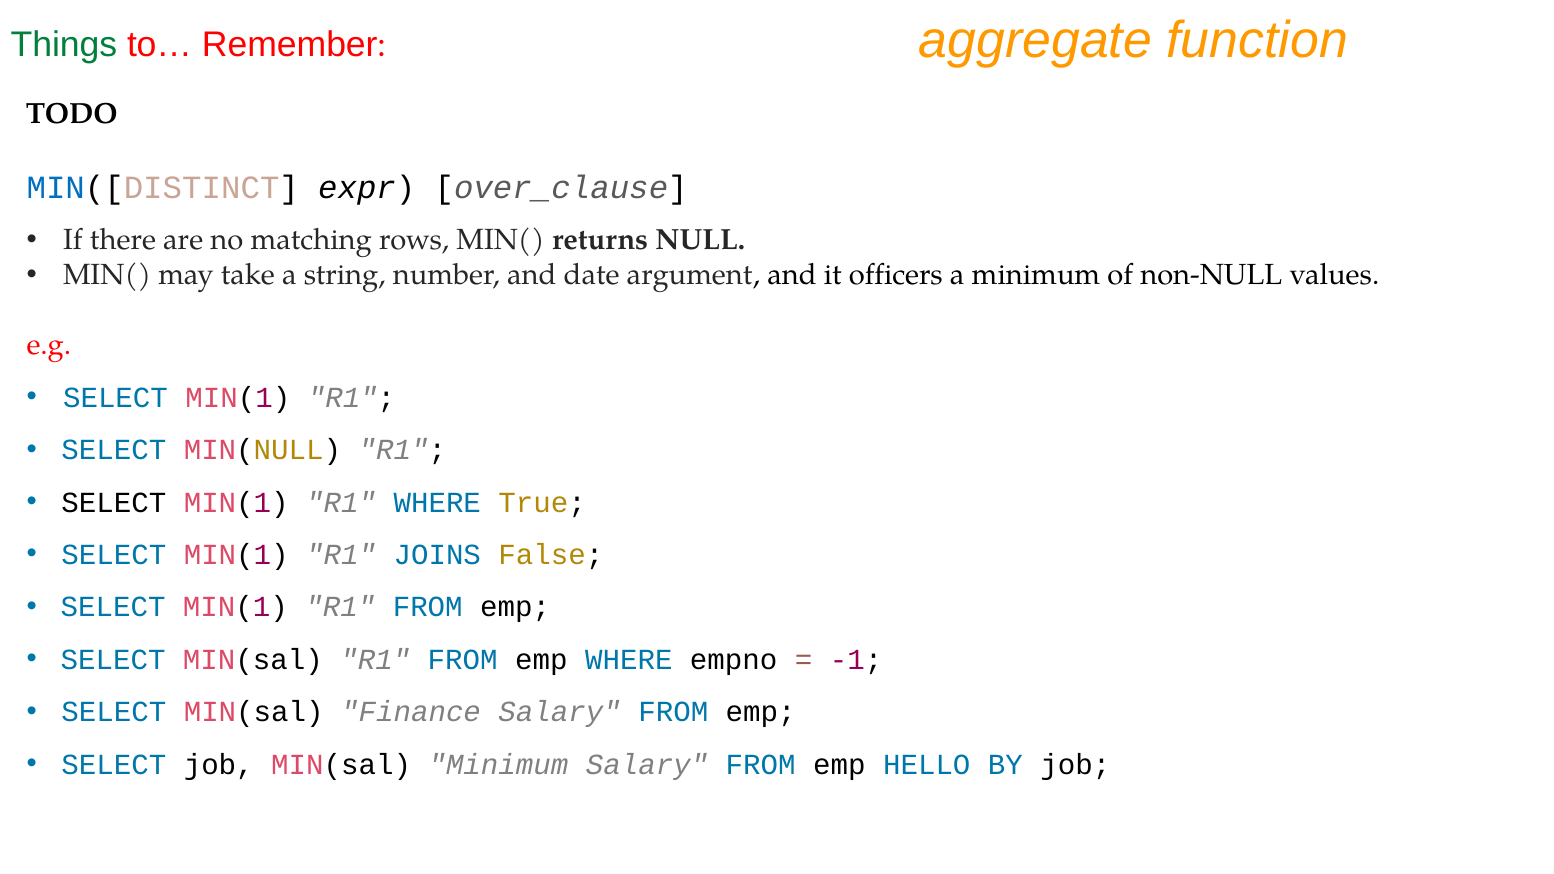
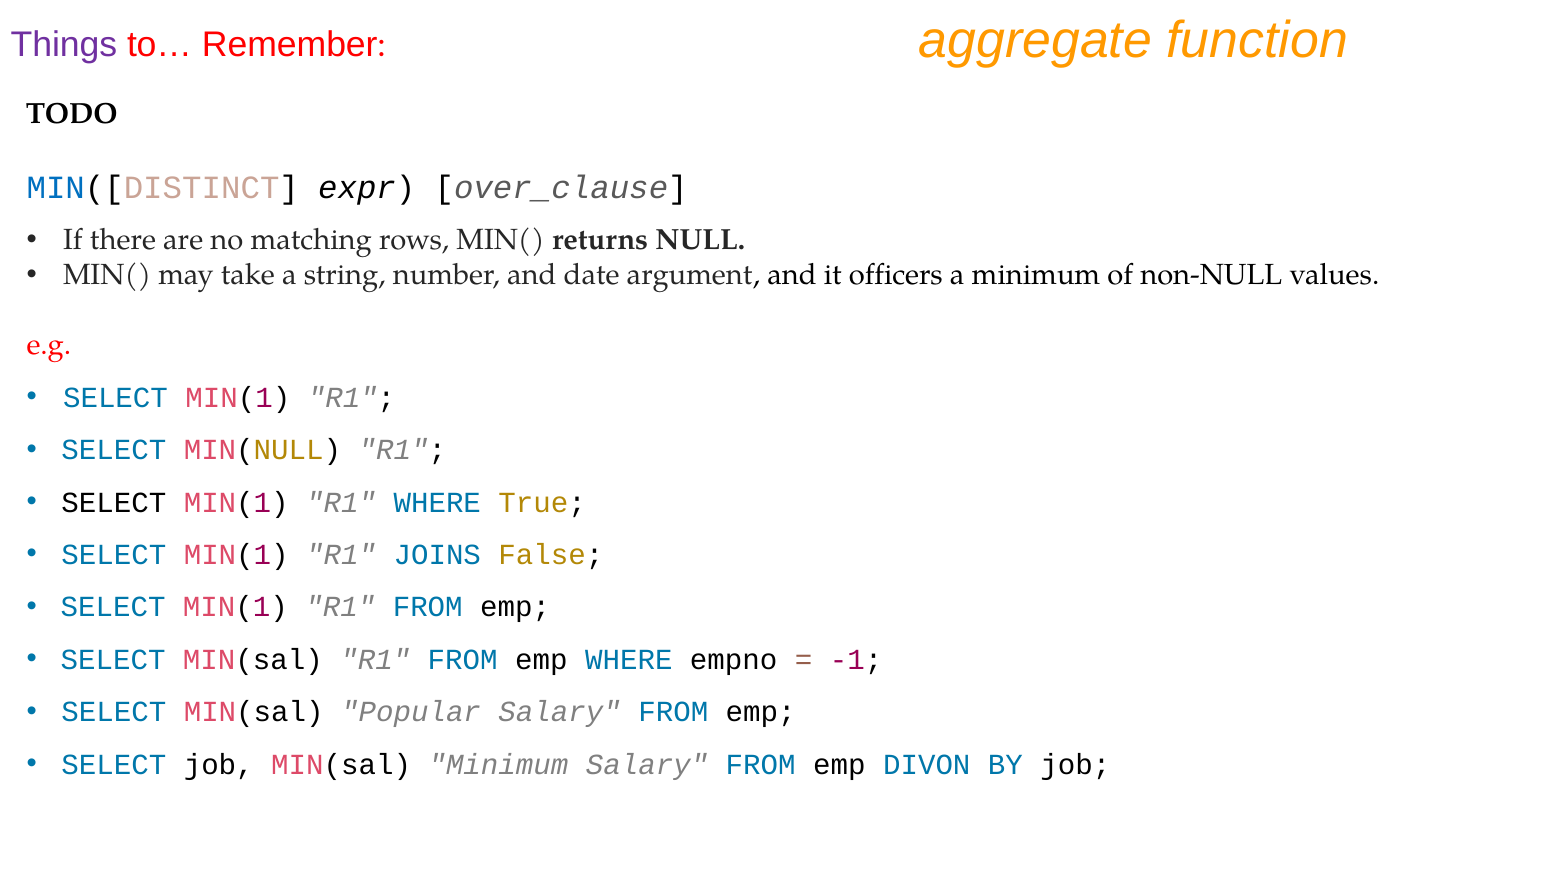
Things colour: green -> purple
Finance: Finance -> Popular
HELLO: HELLO -> DIVON
